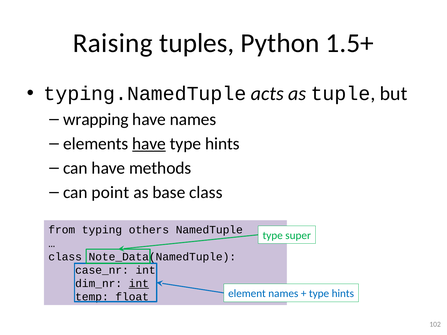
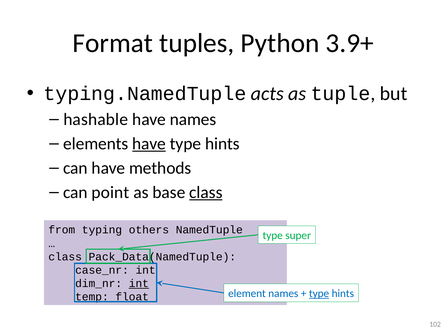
Raising: Raising -> Format
1.5+: 1.5+ -> 3.9+
wrapping: wrapping -> hashable
class at (206, 193) underline: none -> present
Note_Data(NamedTuple: Note_Data(NamedTuple -> Pack_Data(NamedTuple
type at (319, 294) underline: none -> present
